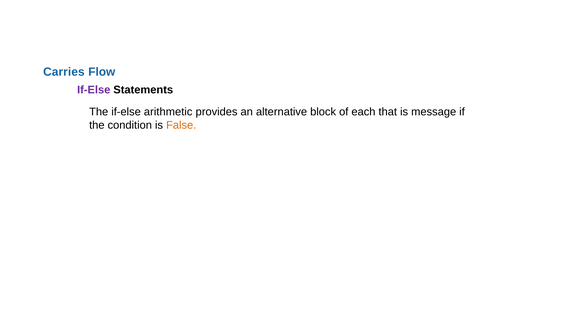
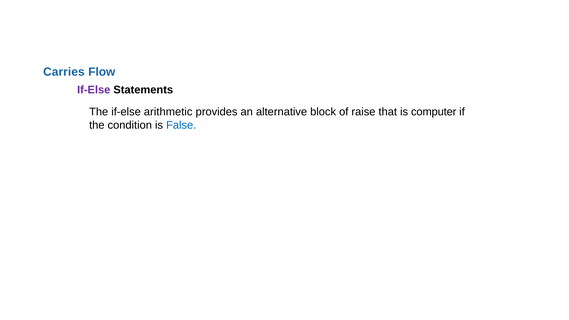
each: each -> raise
message: message -> computer
False colour: orange -> blue
